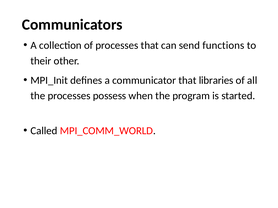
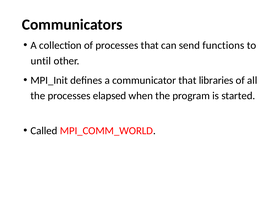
their: their -> until
possess: possess -> elapsed
